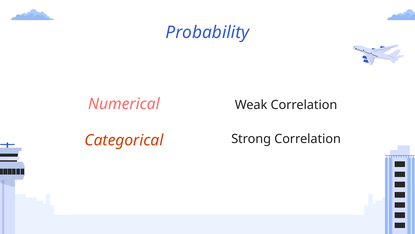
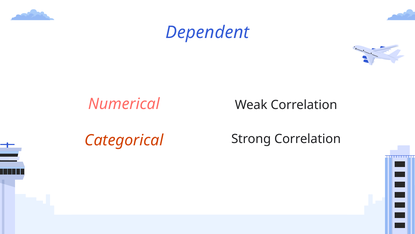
Probability: Probability -> Dependent
